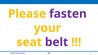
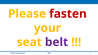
fasten colour: purple -> red
